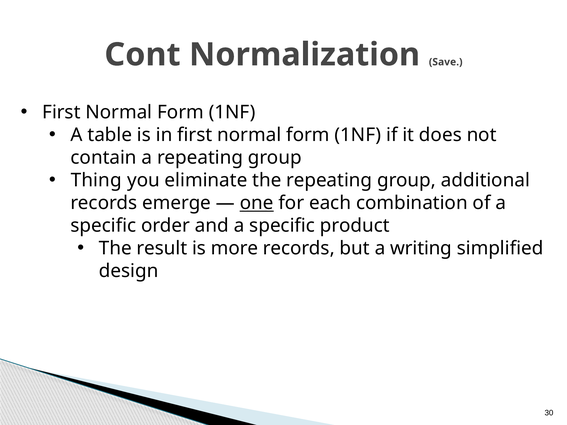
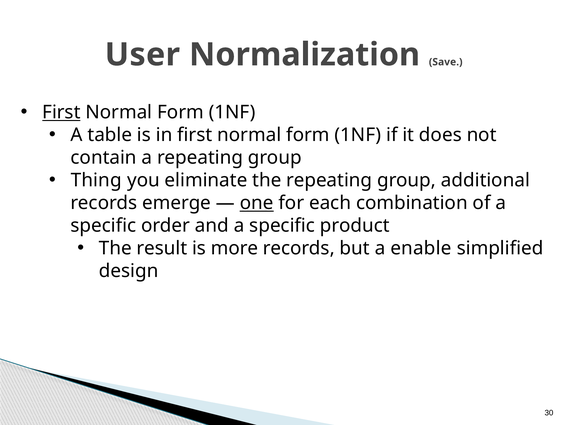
Cont: Cont -> User
First at (61, 112) underline: none -> present
writing: writing -> enable
